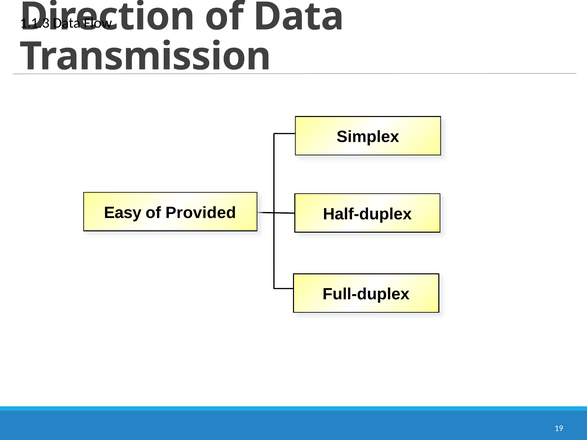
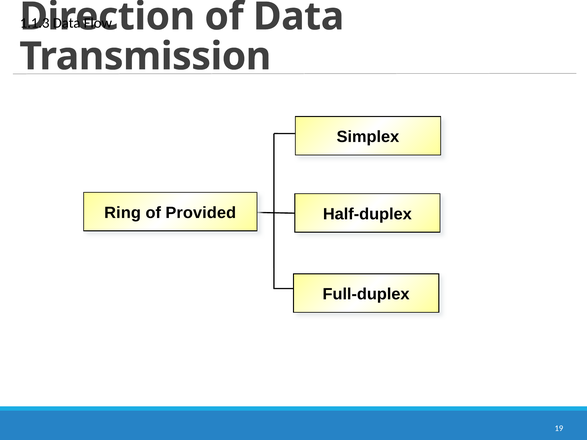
Easy: Easy -> Ring
